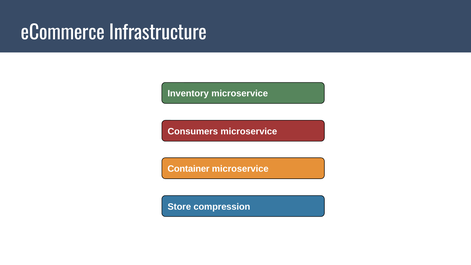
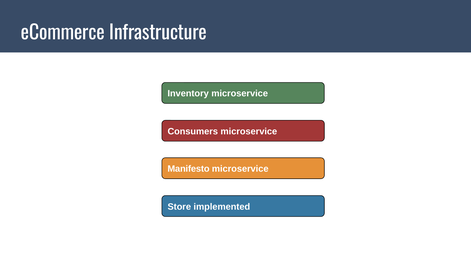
Container: Container -> Manifesto
compression: compression -> implemented
